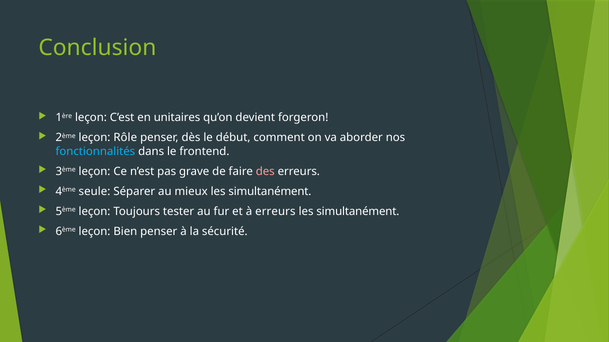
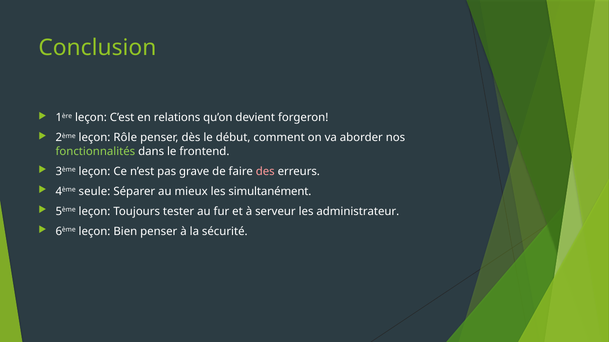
unitaires: unitaires -> relations
fonctionnalités colour: light blue -> light green
à erreurs: erreurs -> serveur
simultanément at (358, 212): simultanément -> administrateur
